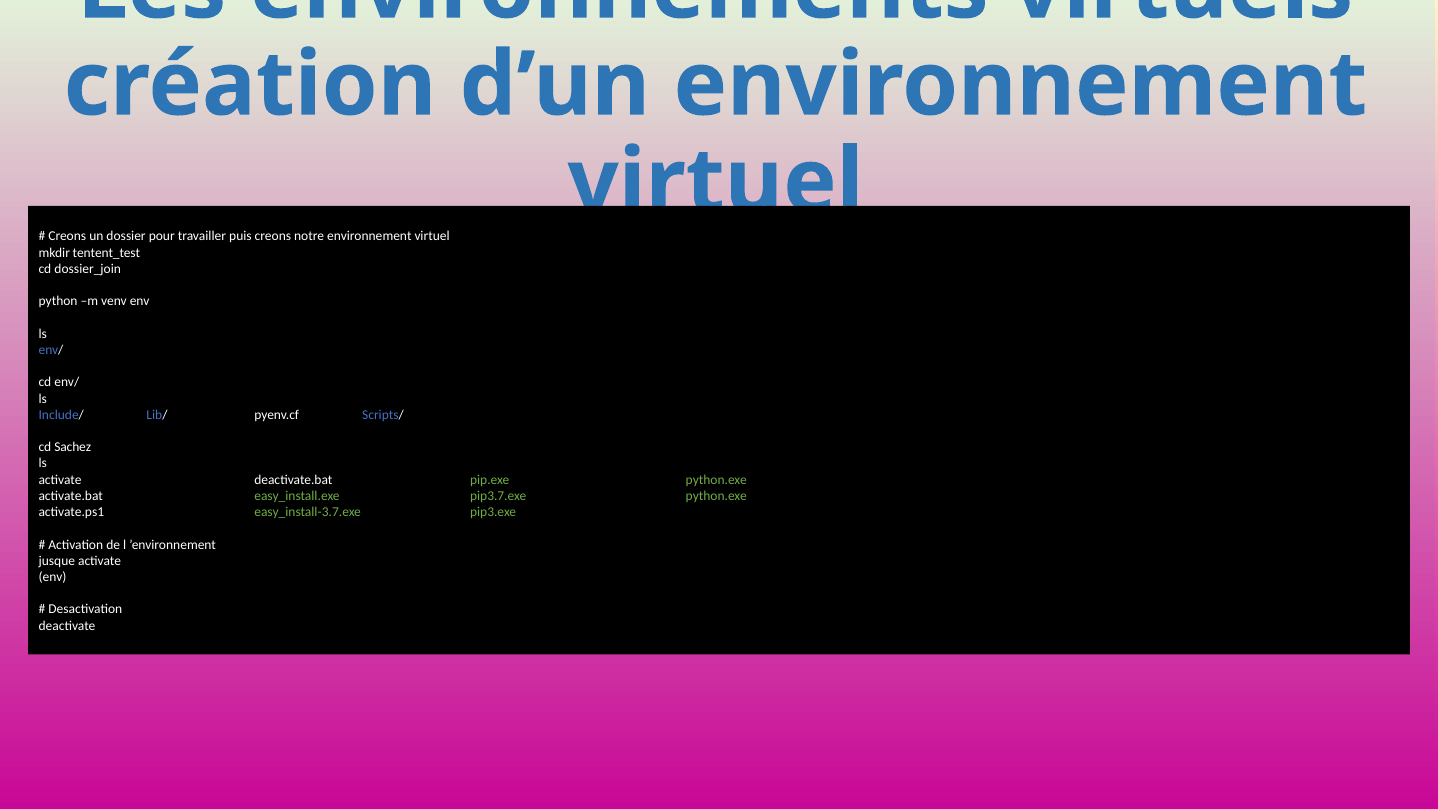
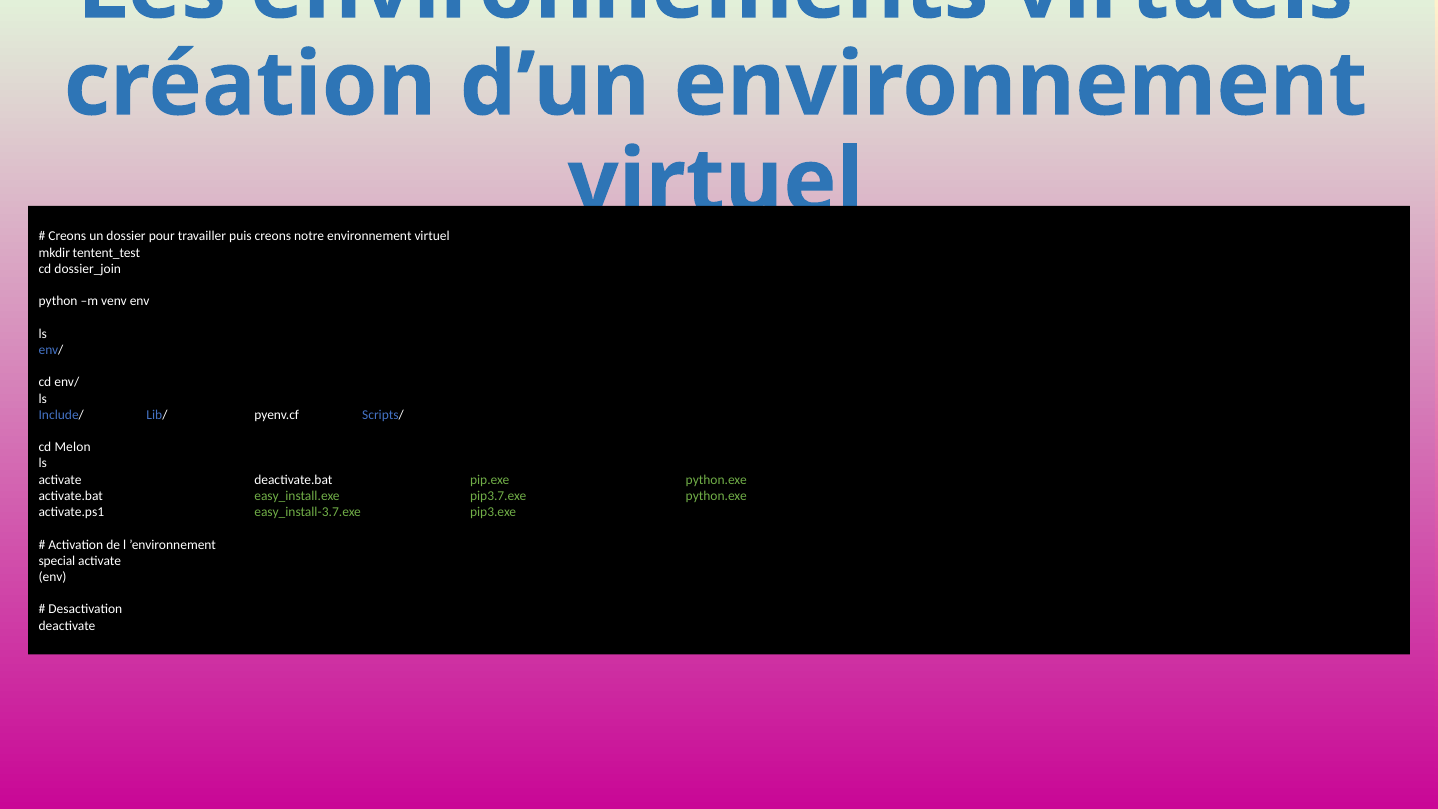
Sachez: Sachez -> Melon
jusque: jusque -> special
